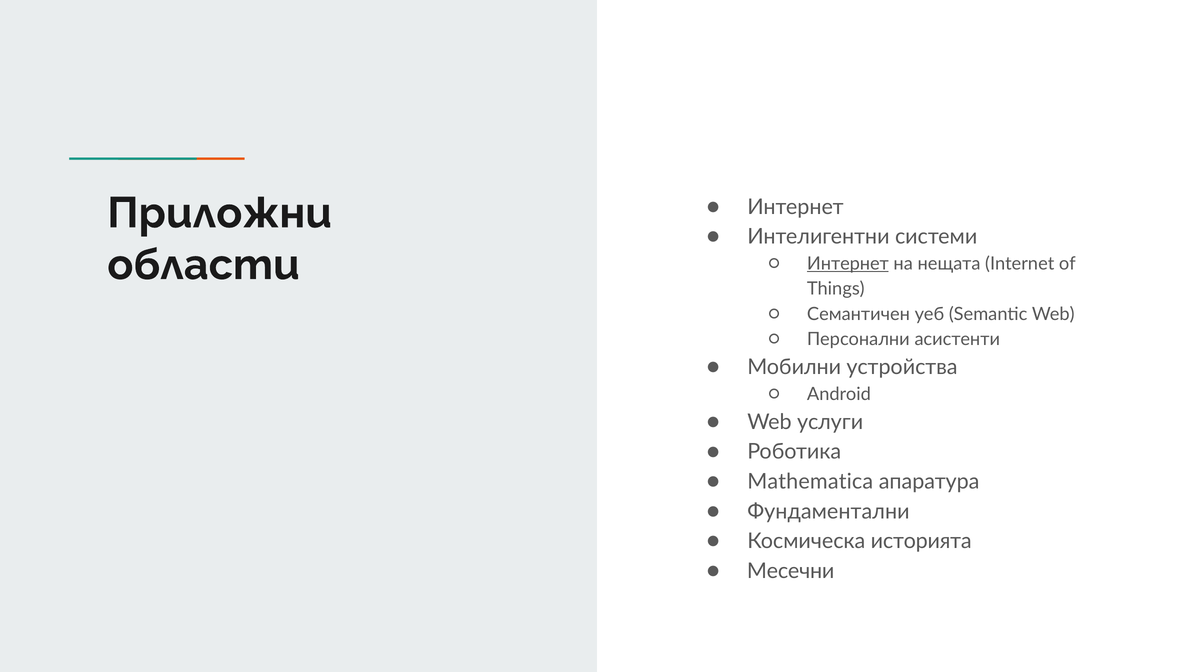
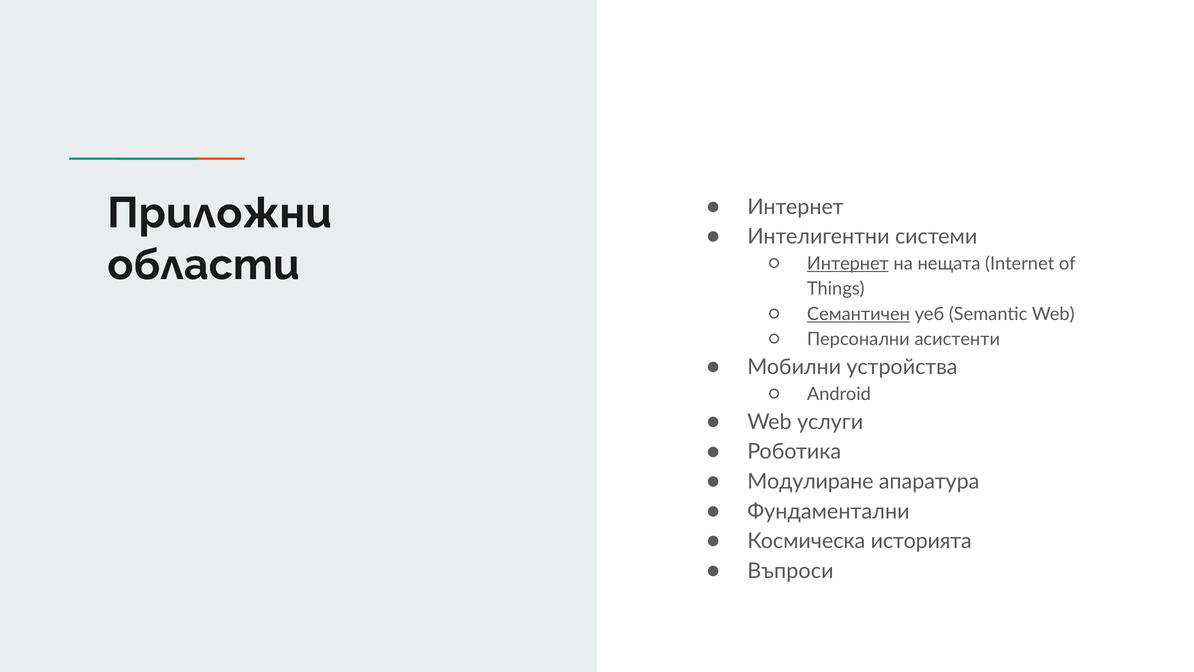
Семантичен underline: none -> present
Mathematica: Mathematica -> Модулиране
Месечни: Месечни -> Въпроси
